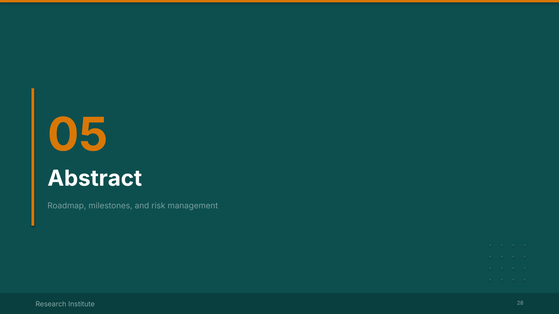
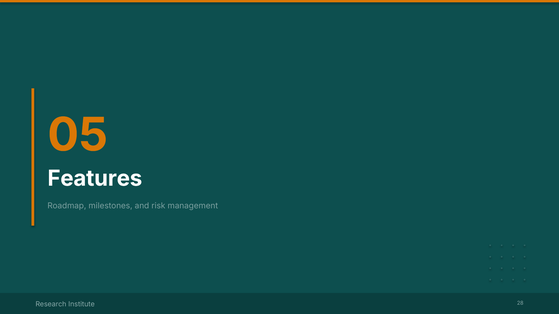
Abstract: Abstract -> Features
